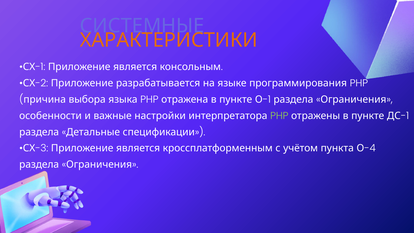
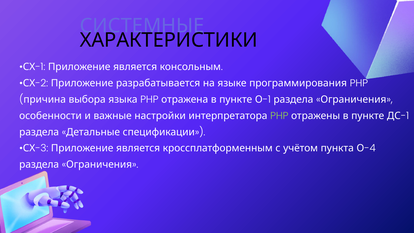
ХАРАКТЕРИСТИКИ colour: orange -> black
